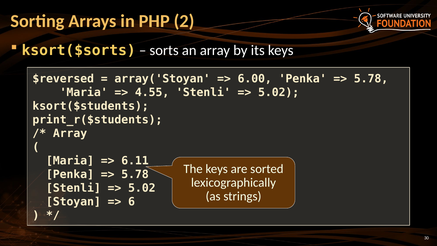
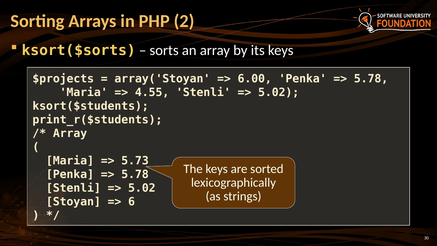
$reversed: $reversed -> $projects
6.11: 6.11 -> 5.73
